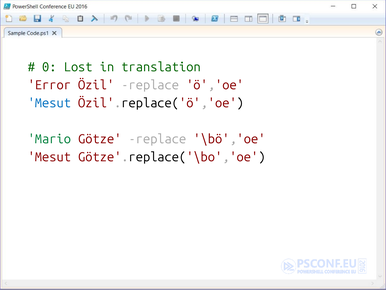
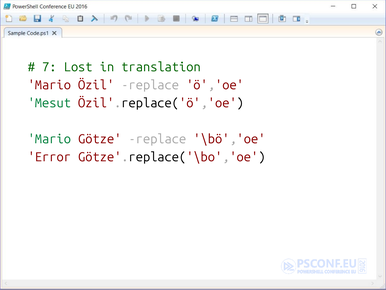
0: 0 -> 7
Error at (49, 85): Error -> Mario
Mesut at (49, 103) colour: blue -> green
Mesut at (49, 157): Mesut -> Error
